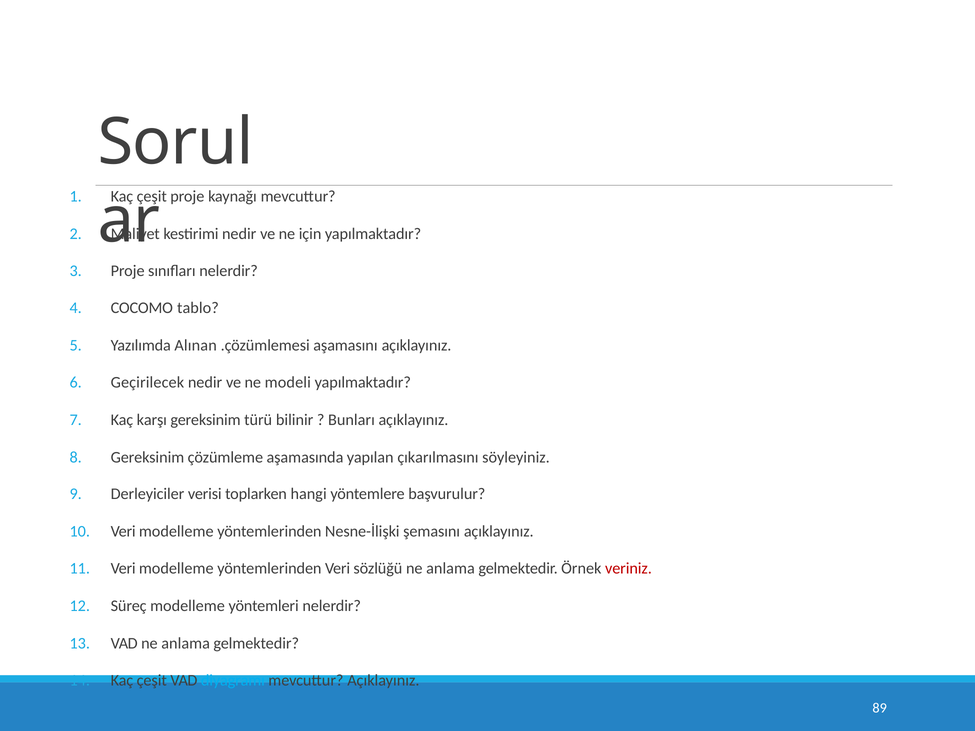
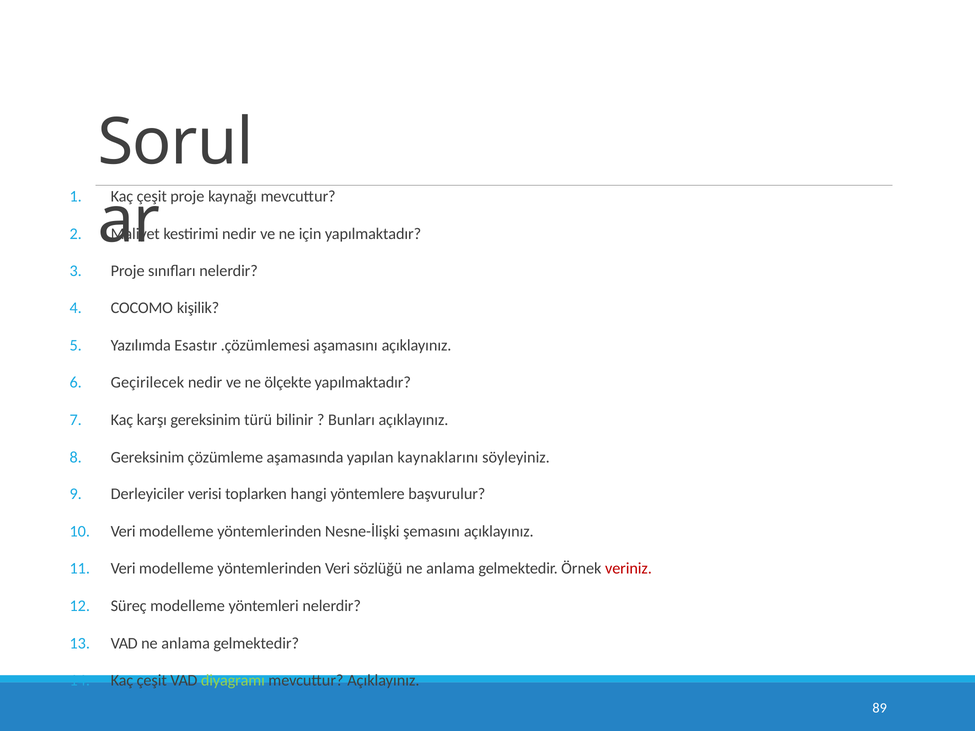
tablo: tablo -> kişilik
Alınan: Alınan -> Esastır
modeli: modeli -> ölçekte
çıkarılmasını: çıkarılmasını -> kaynaklarını
diyagramı colour: light blue -> light green
